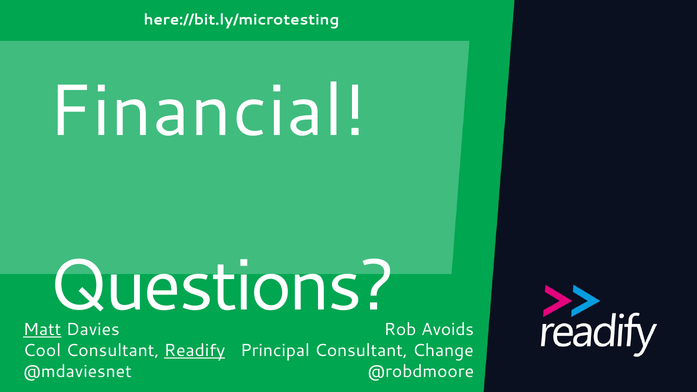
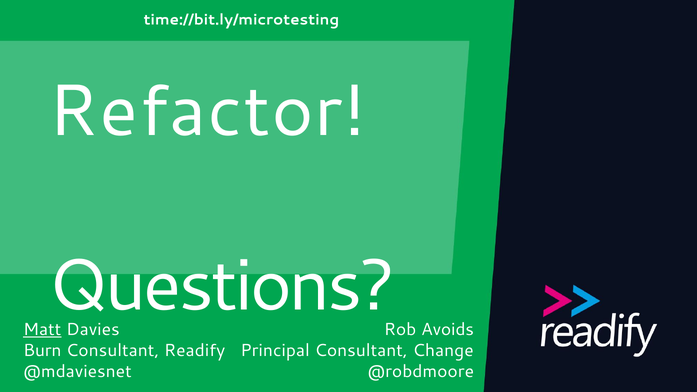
here://bit.ly/microtesting: here://bit.ly/microtesting -> time://bit.ly/microtesting
Financial: Financial -> Refactor
Cool: Cool -> Burn
Readify underline: present -> none
